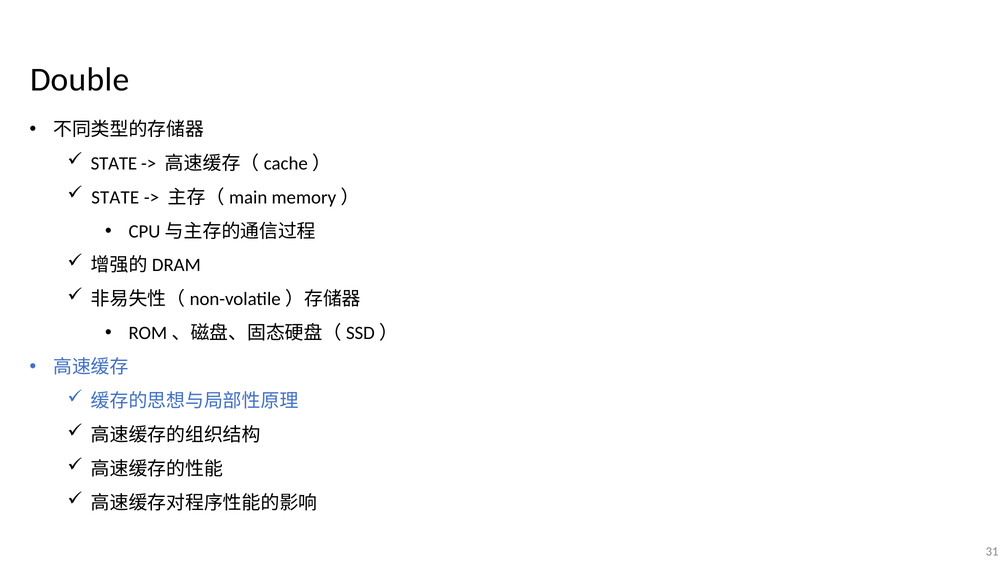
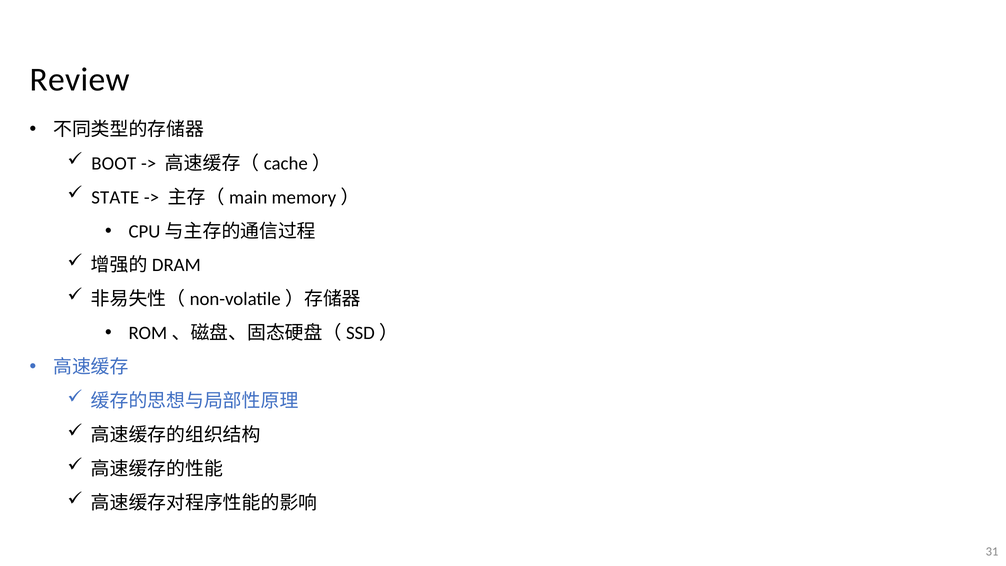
Double: Double -> Review
STATE at (114, 163): STATE -> BOOT
